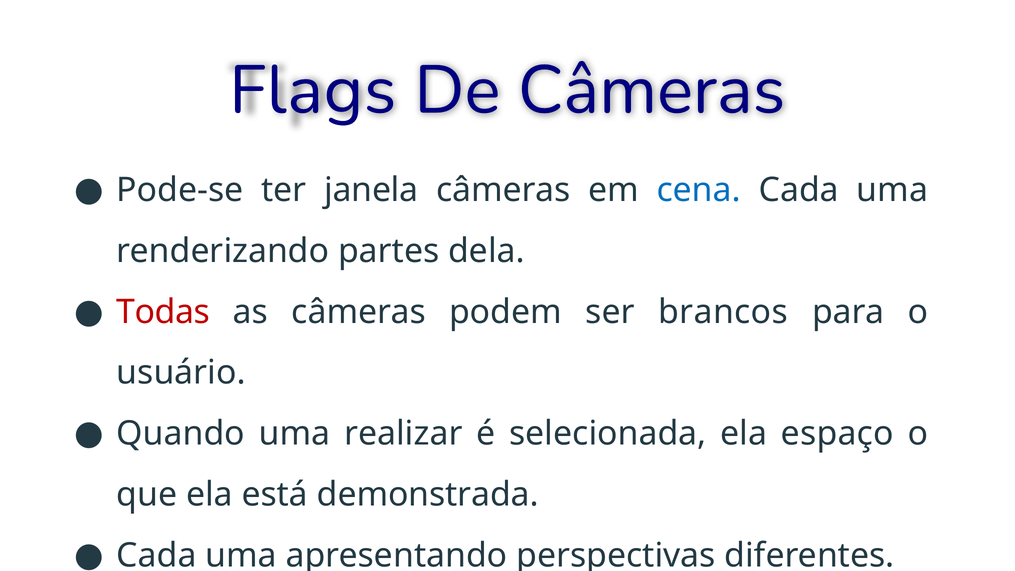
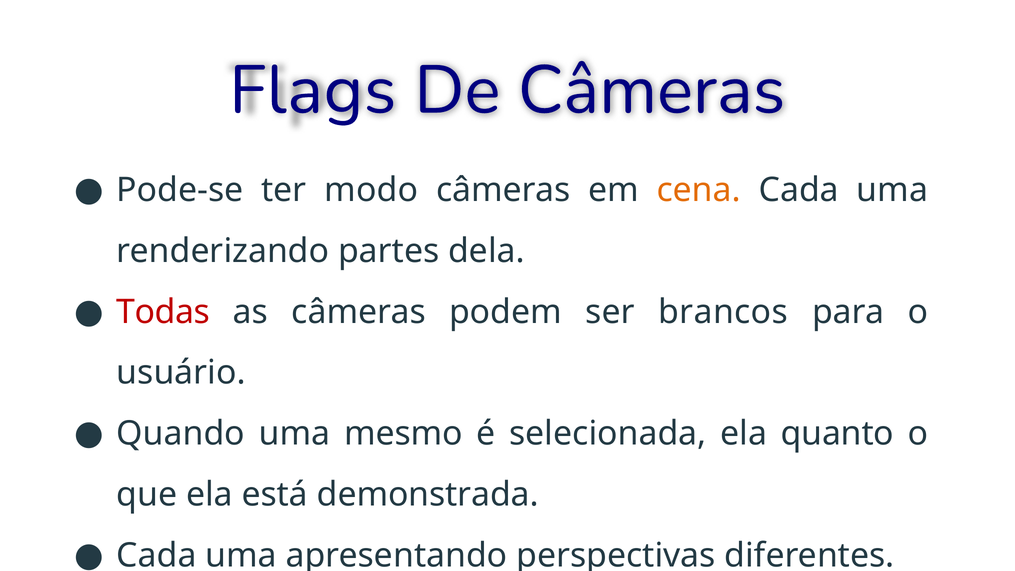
janela: janela -> modo
cena colour: blue -> orange
realizar: realizar -> mesmo
espaço: espaço -> quanto
